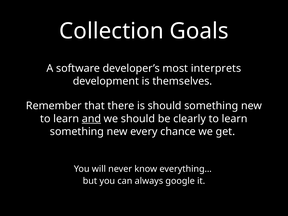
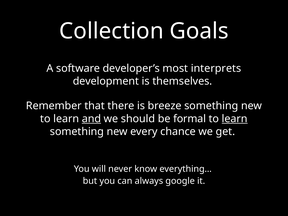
is should: should -> breeze
clearly: clearly -> formal
learn at (235, 119) underline: none -> present
